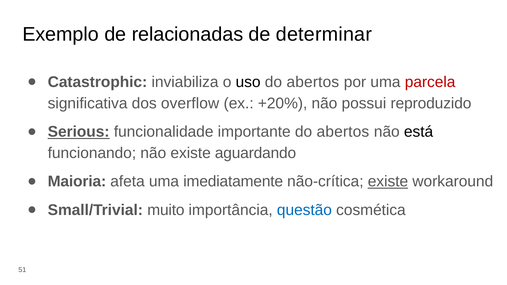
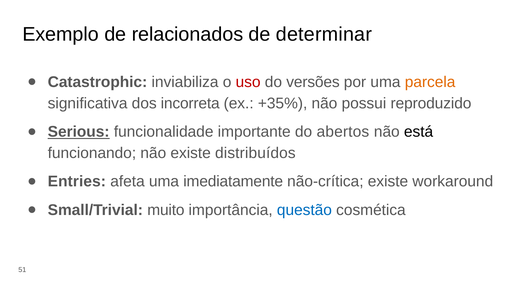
relacionadas: relacionadas -> relacionados
uso colour: black -> red
abertos at (313, 82): abertos -> versões
parcela colour: red -> orange
overflow: overflow -> incorreta
+20%: +20% -> +35%
aguardando: aguardando -> distribuídos
Maioria: Maioria -> Entries
existe at (388, 182) underline: present -> none
